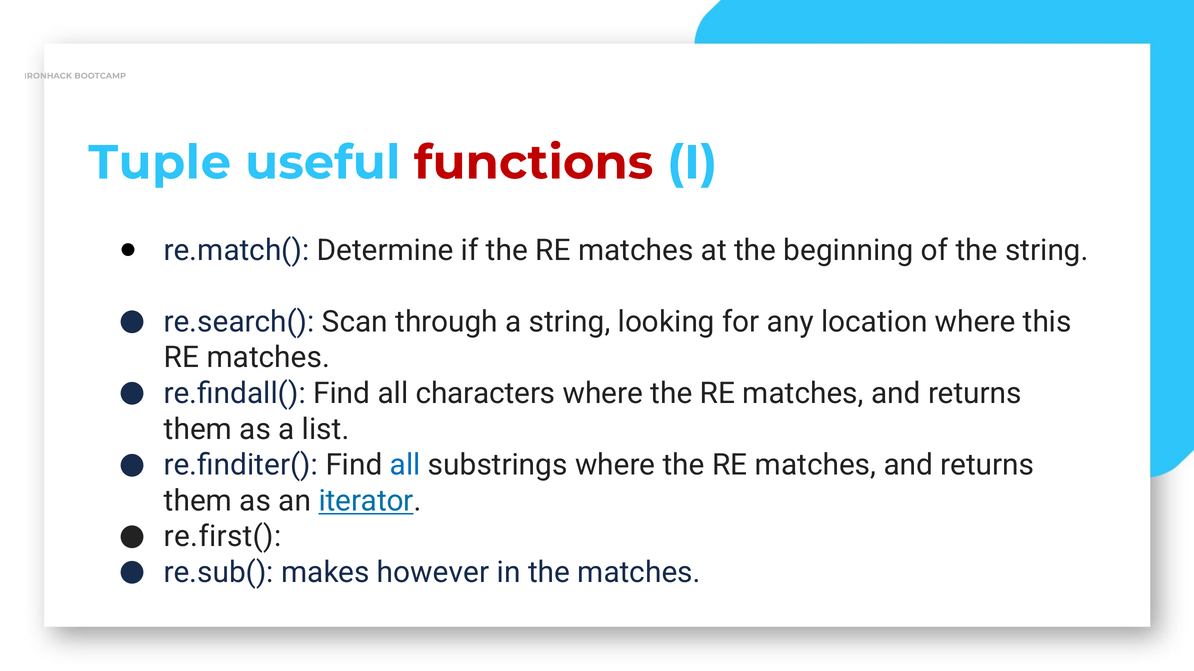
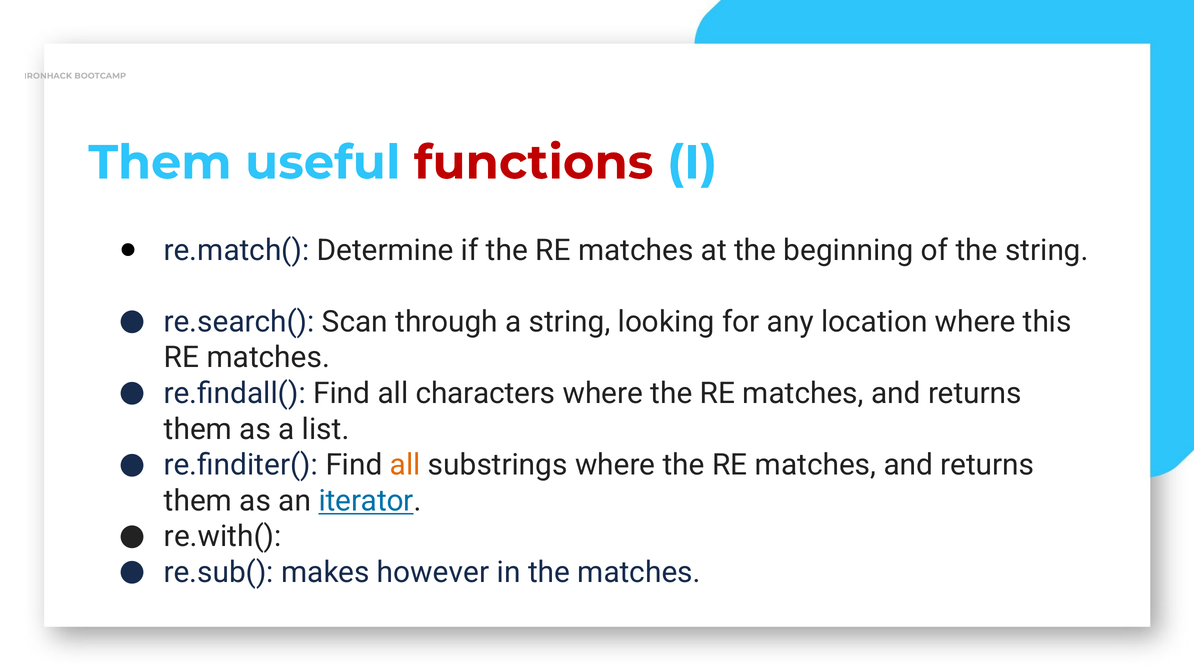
Tuple at (160, 163): Tuple -> Them
all at (405, 465) colour: blue -> orange
re.first(: re.first( -> re.with(
